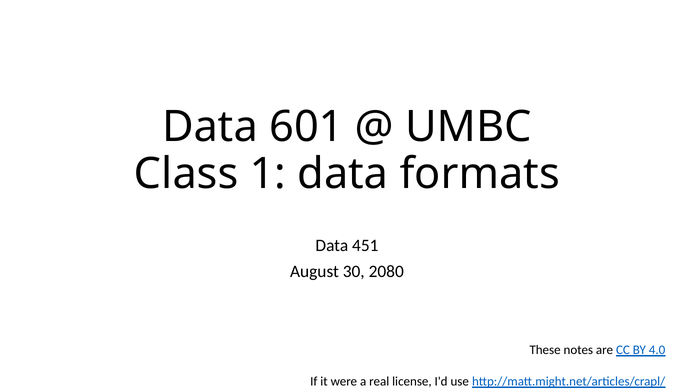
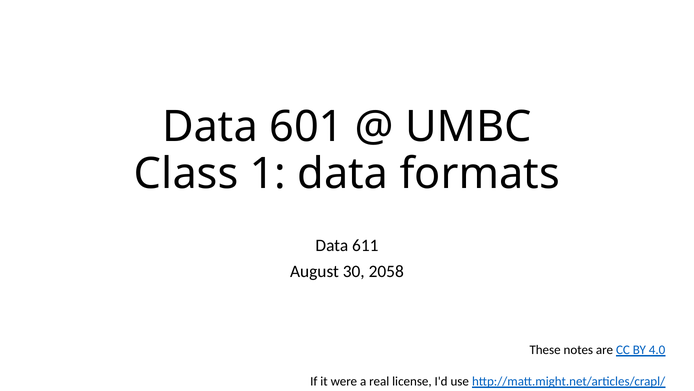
451: 451 -> 611
2080: 2080 -> 2058
